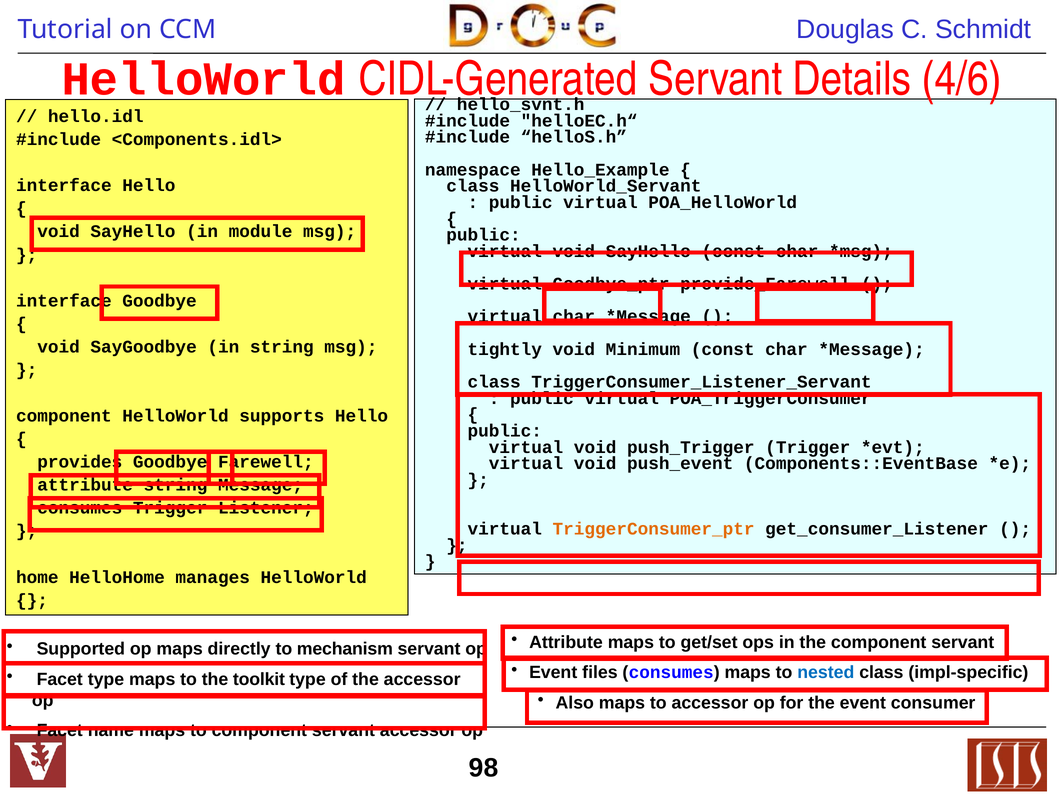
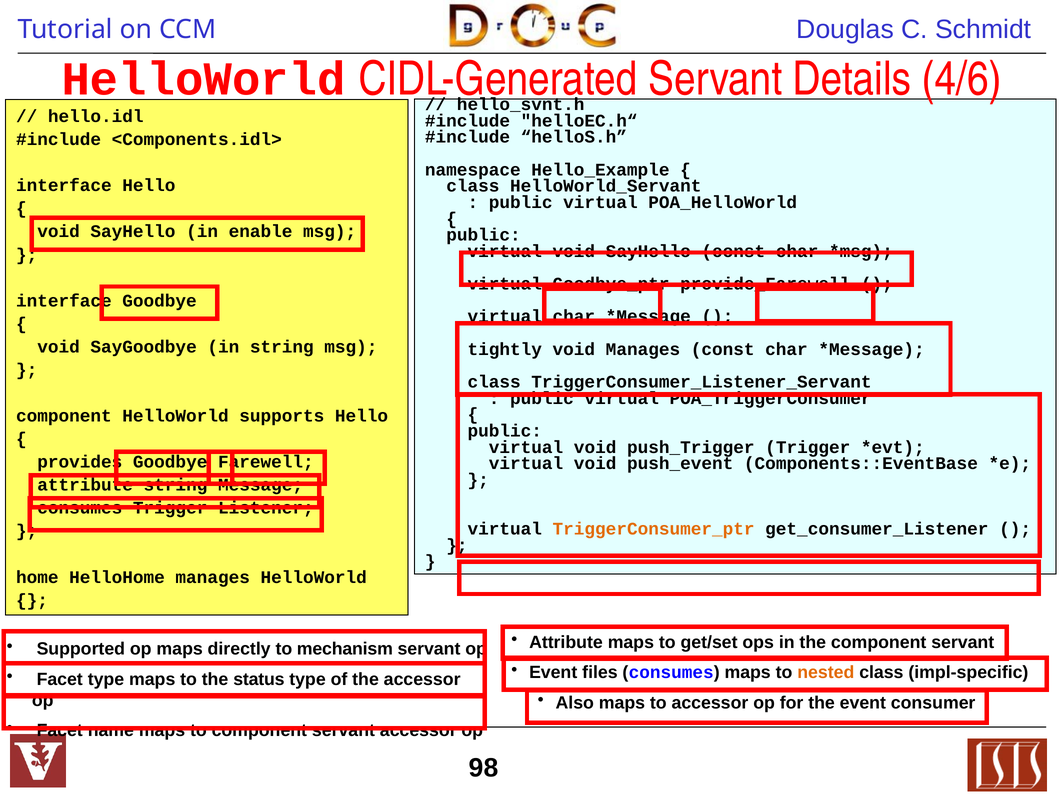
module: module -> enable
void Minimum: Minimum -> Manages
nested colour: blue -> orange
toolkit: toolkit -> status
